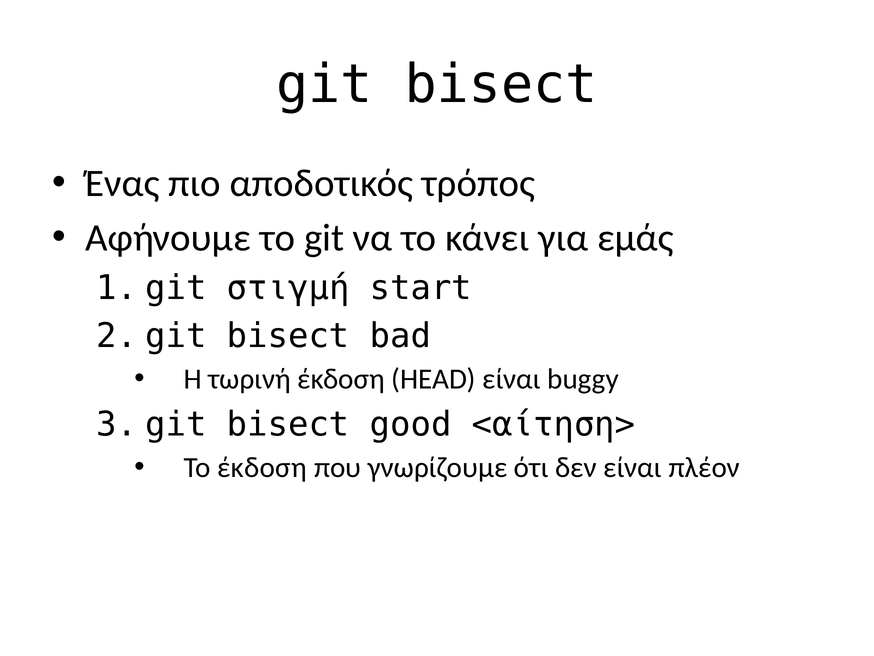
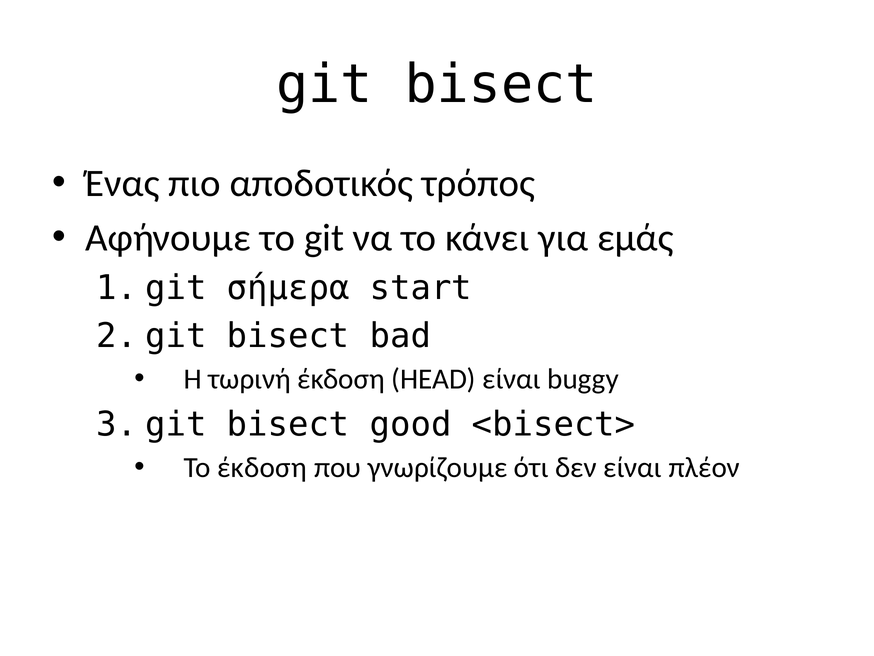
στιγμή: στιγμή -> σήμερα
<αίτηση>: <αίτηση> -> <bisect>
